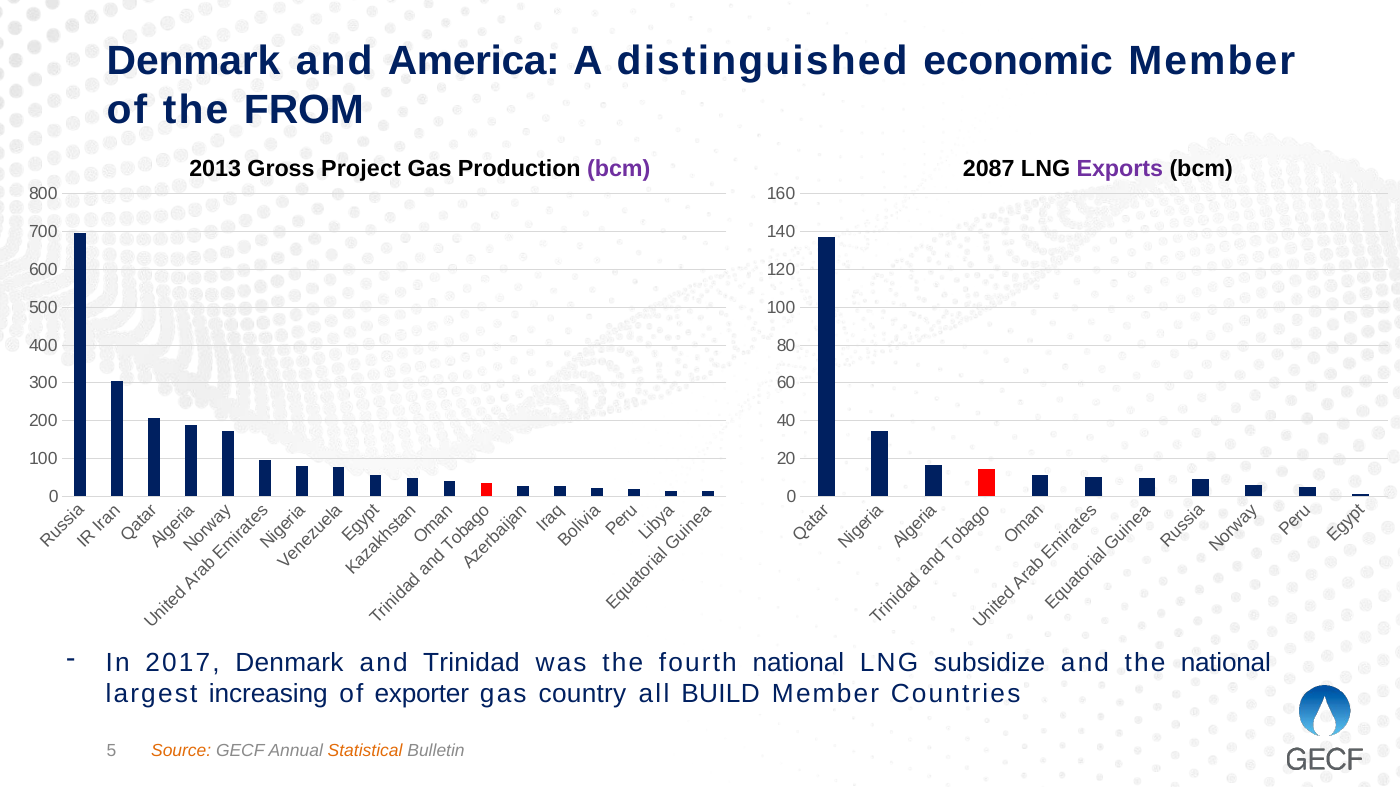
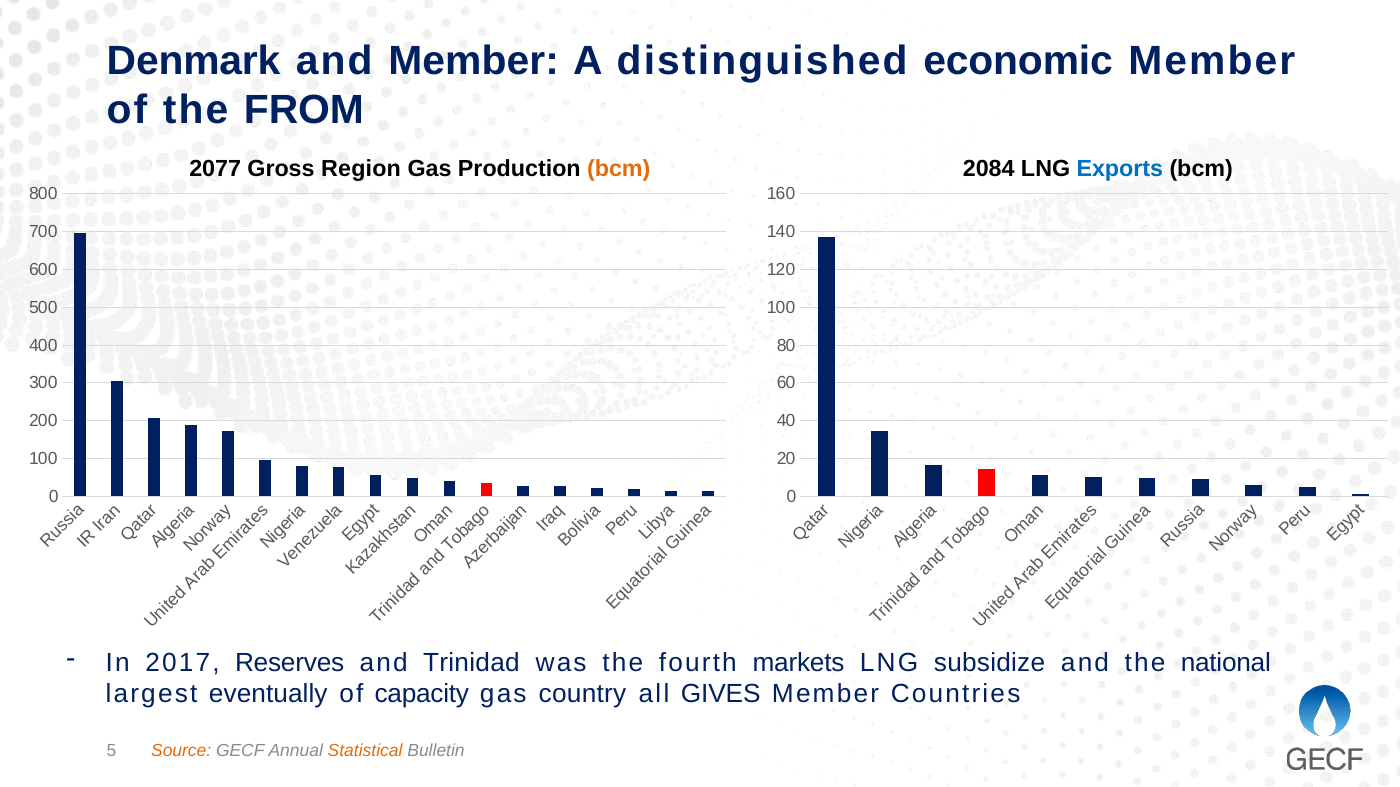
and America: America -> Member
2013: 2013 -> 2077
Project: Project -> Region
bcm at (619, 169) colour: purple -> orange
2087: 2087 -> 2084
Exports colour: purple -> blue
2017 Denmark: Denmark -> Reserves
fourth national: national -> markets
increasing: increasing -> eventually
exporter: exporter -> capacity
BUILD: BUILD -> GIVES
